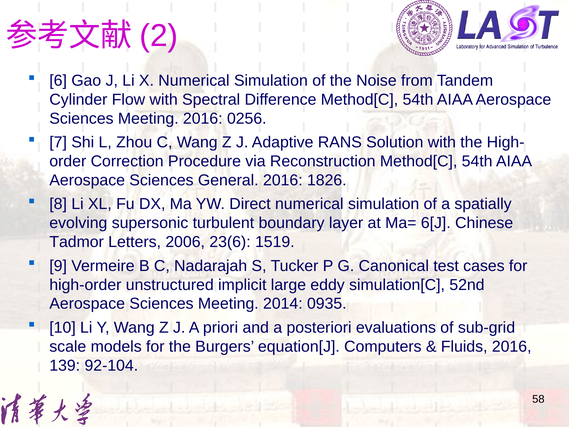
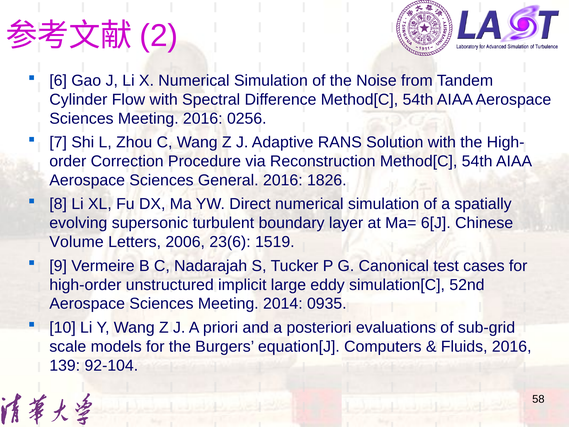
Tadmor: Tadmor -> Volume
